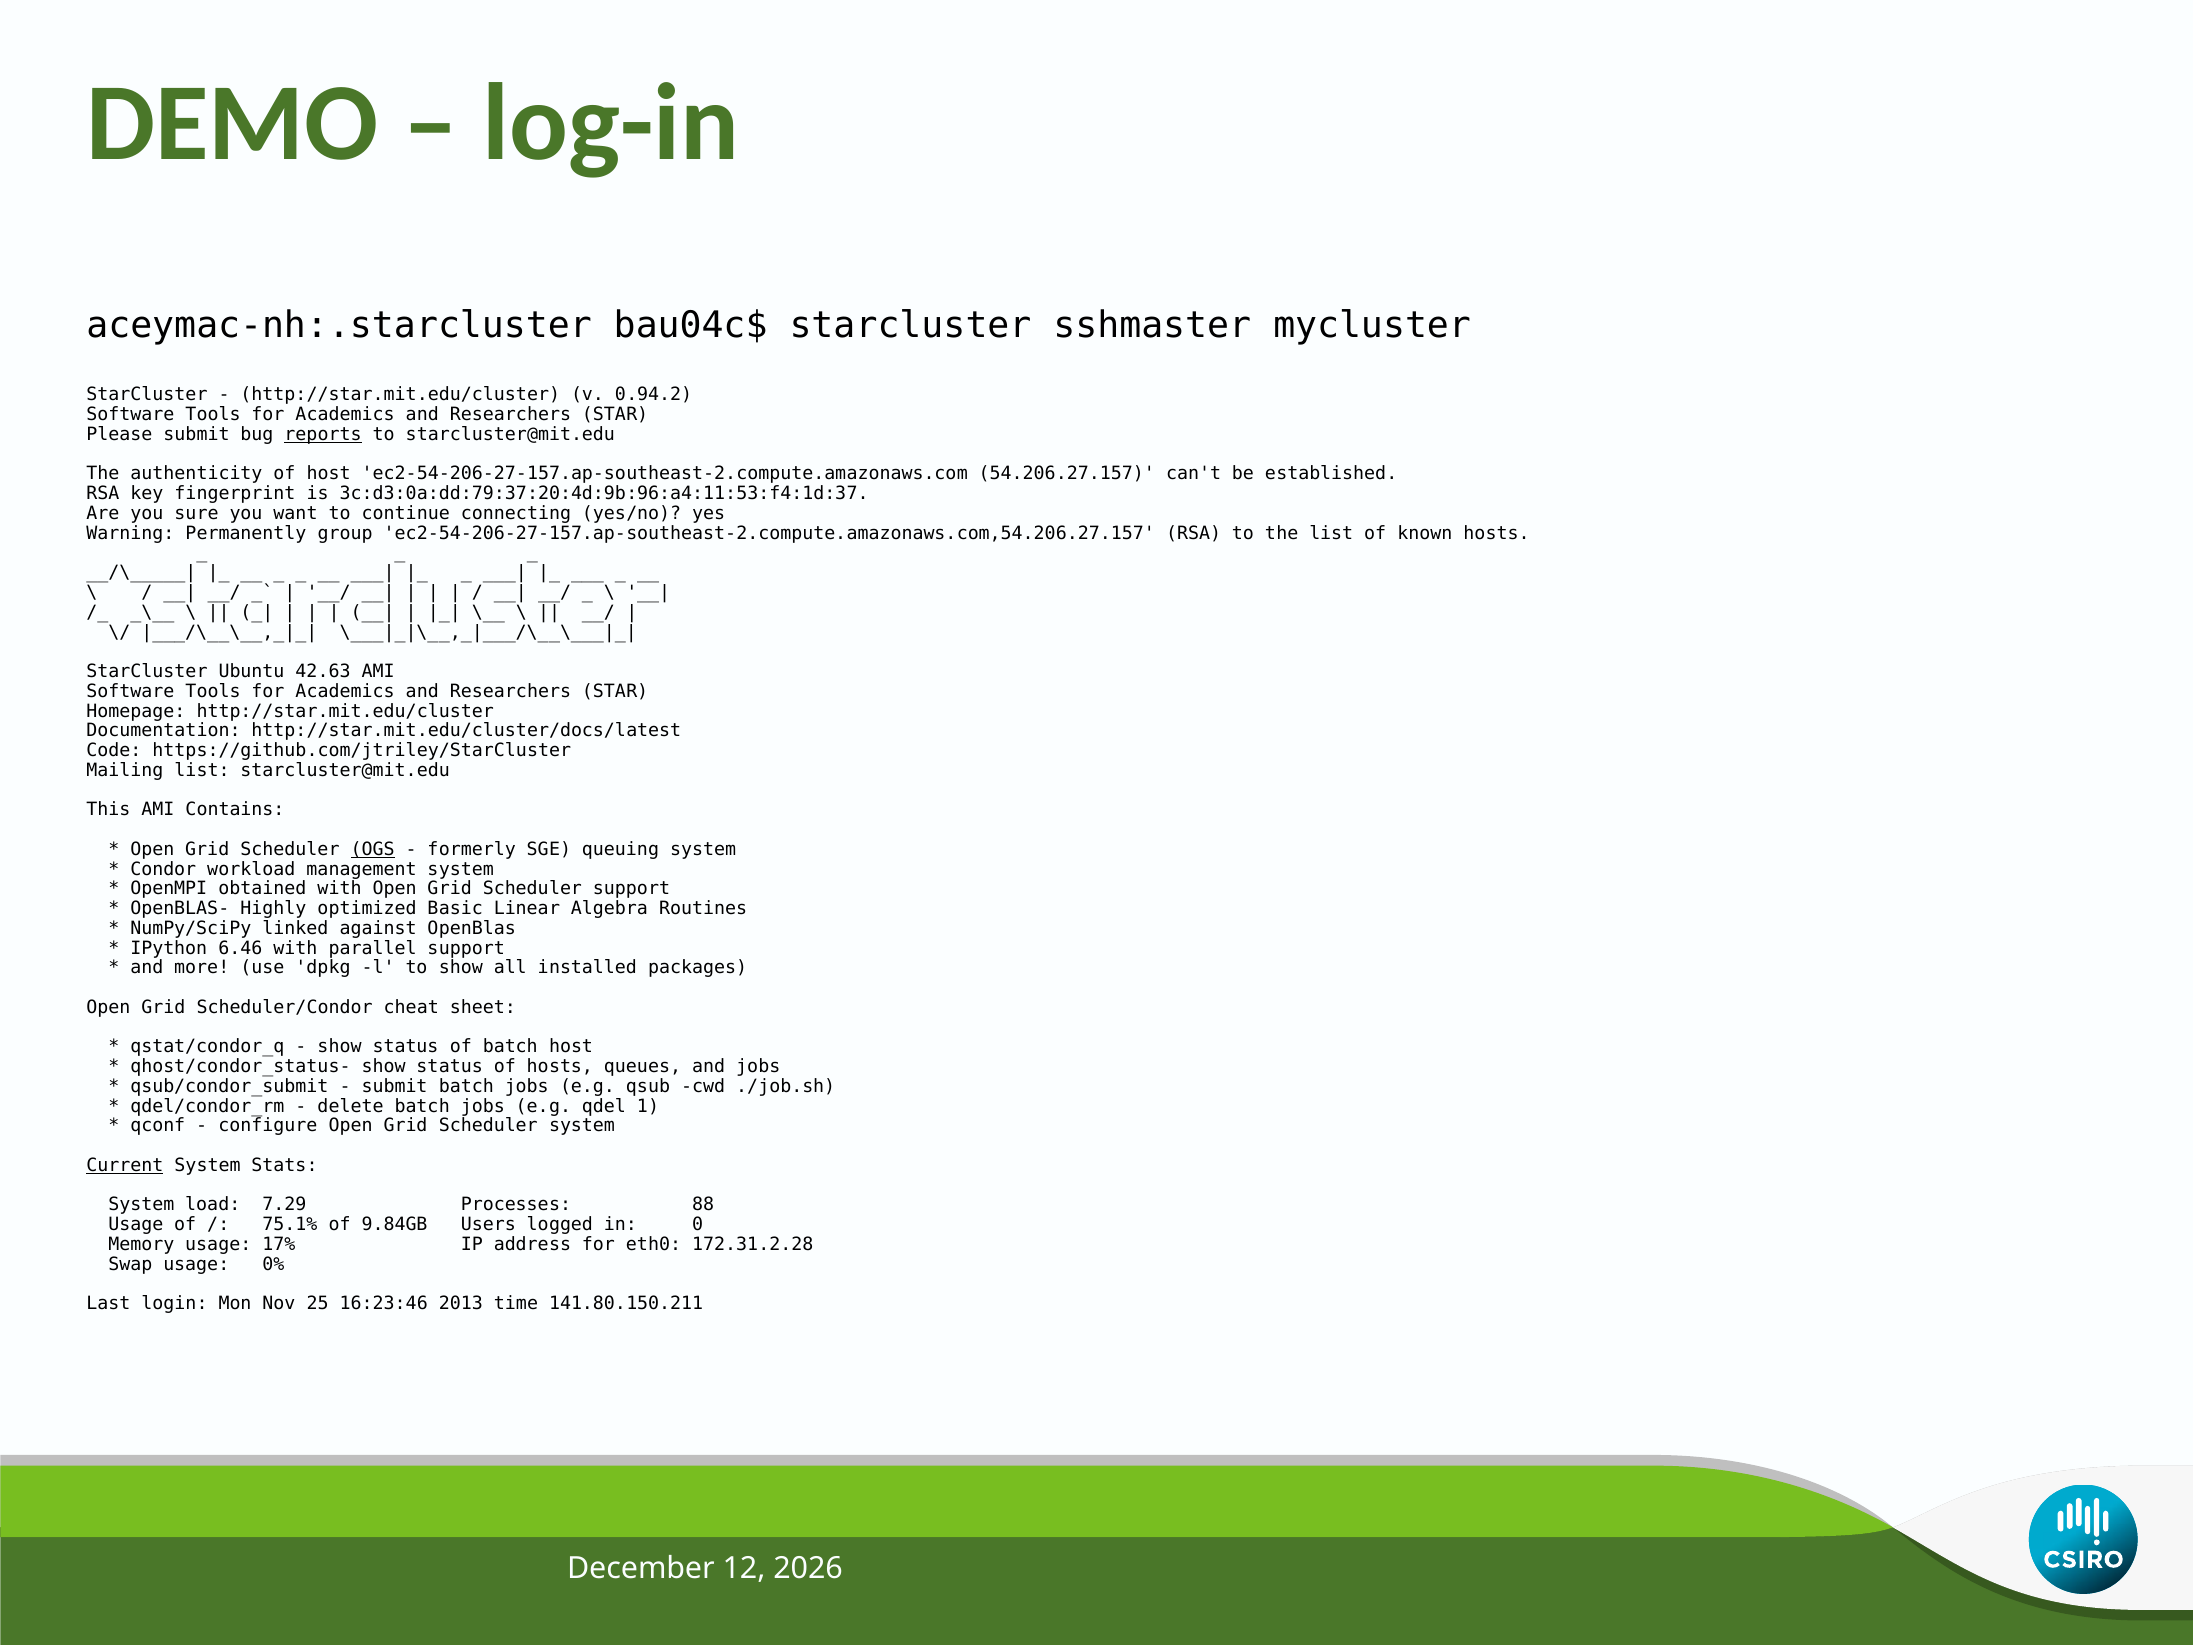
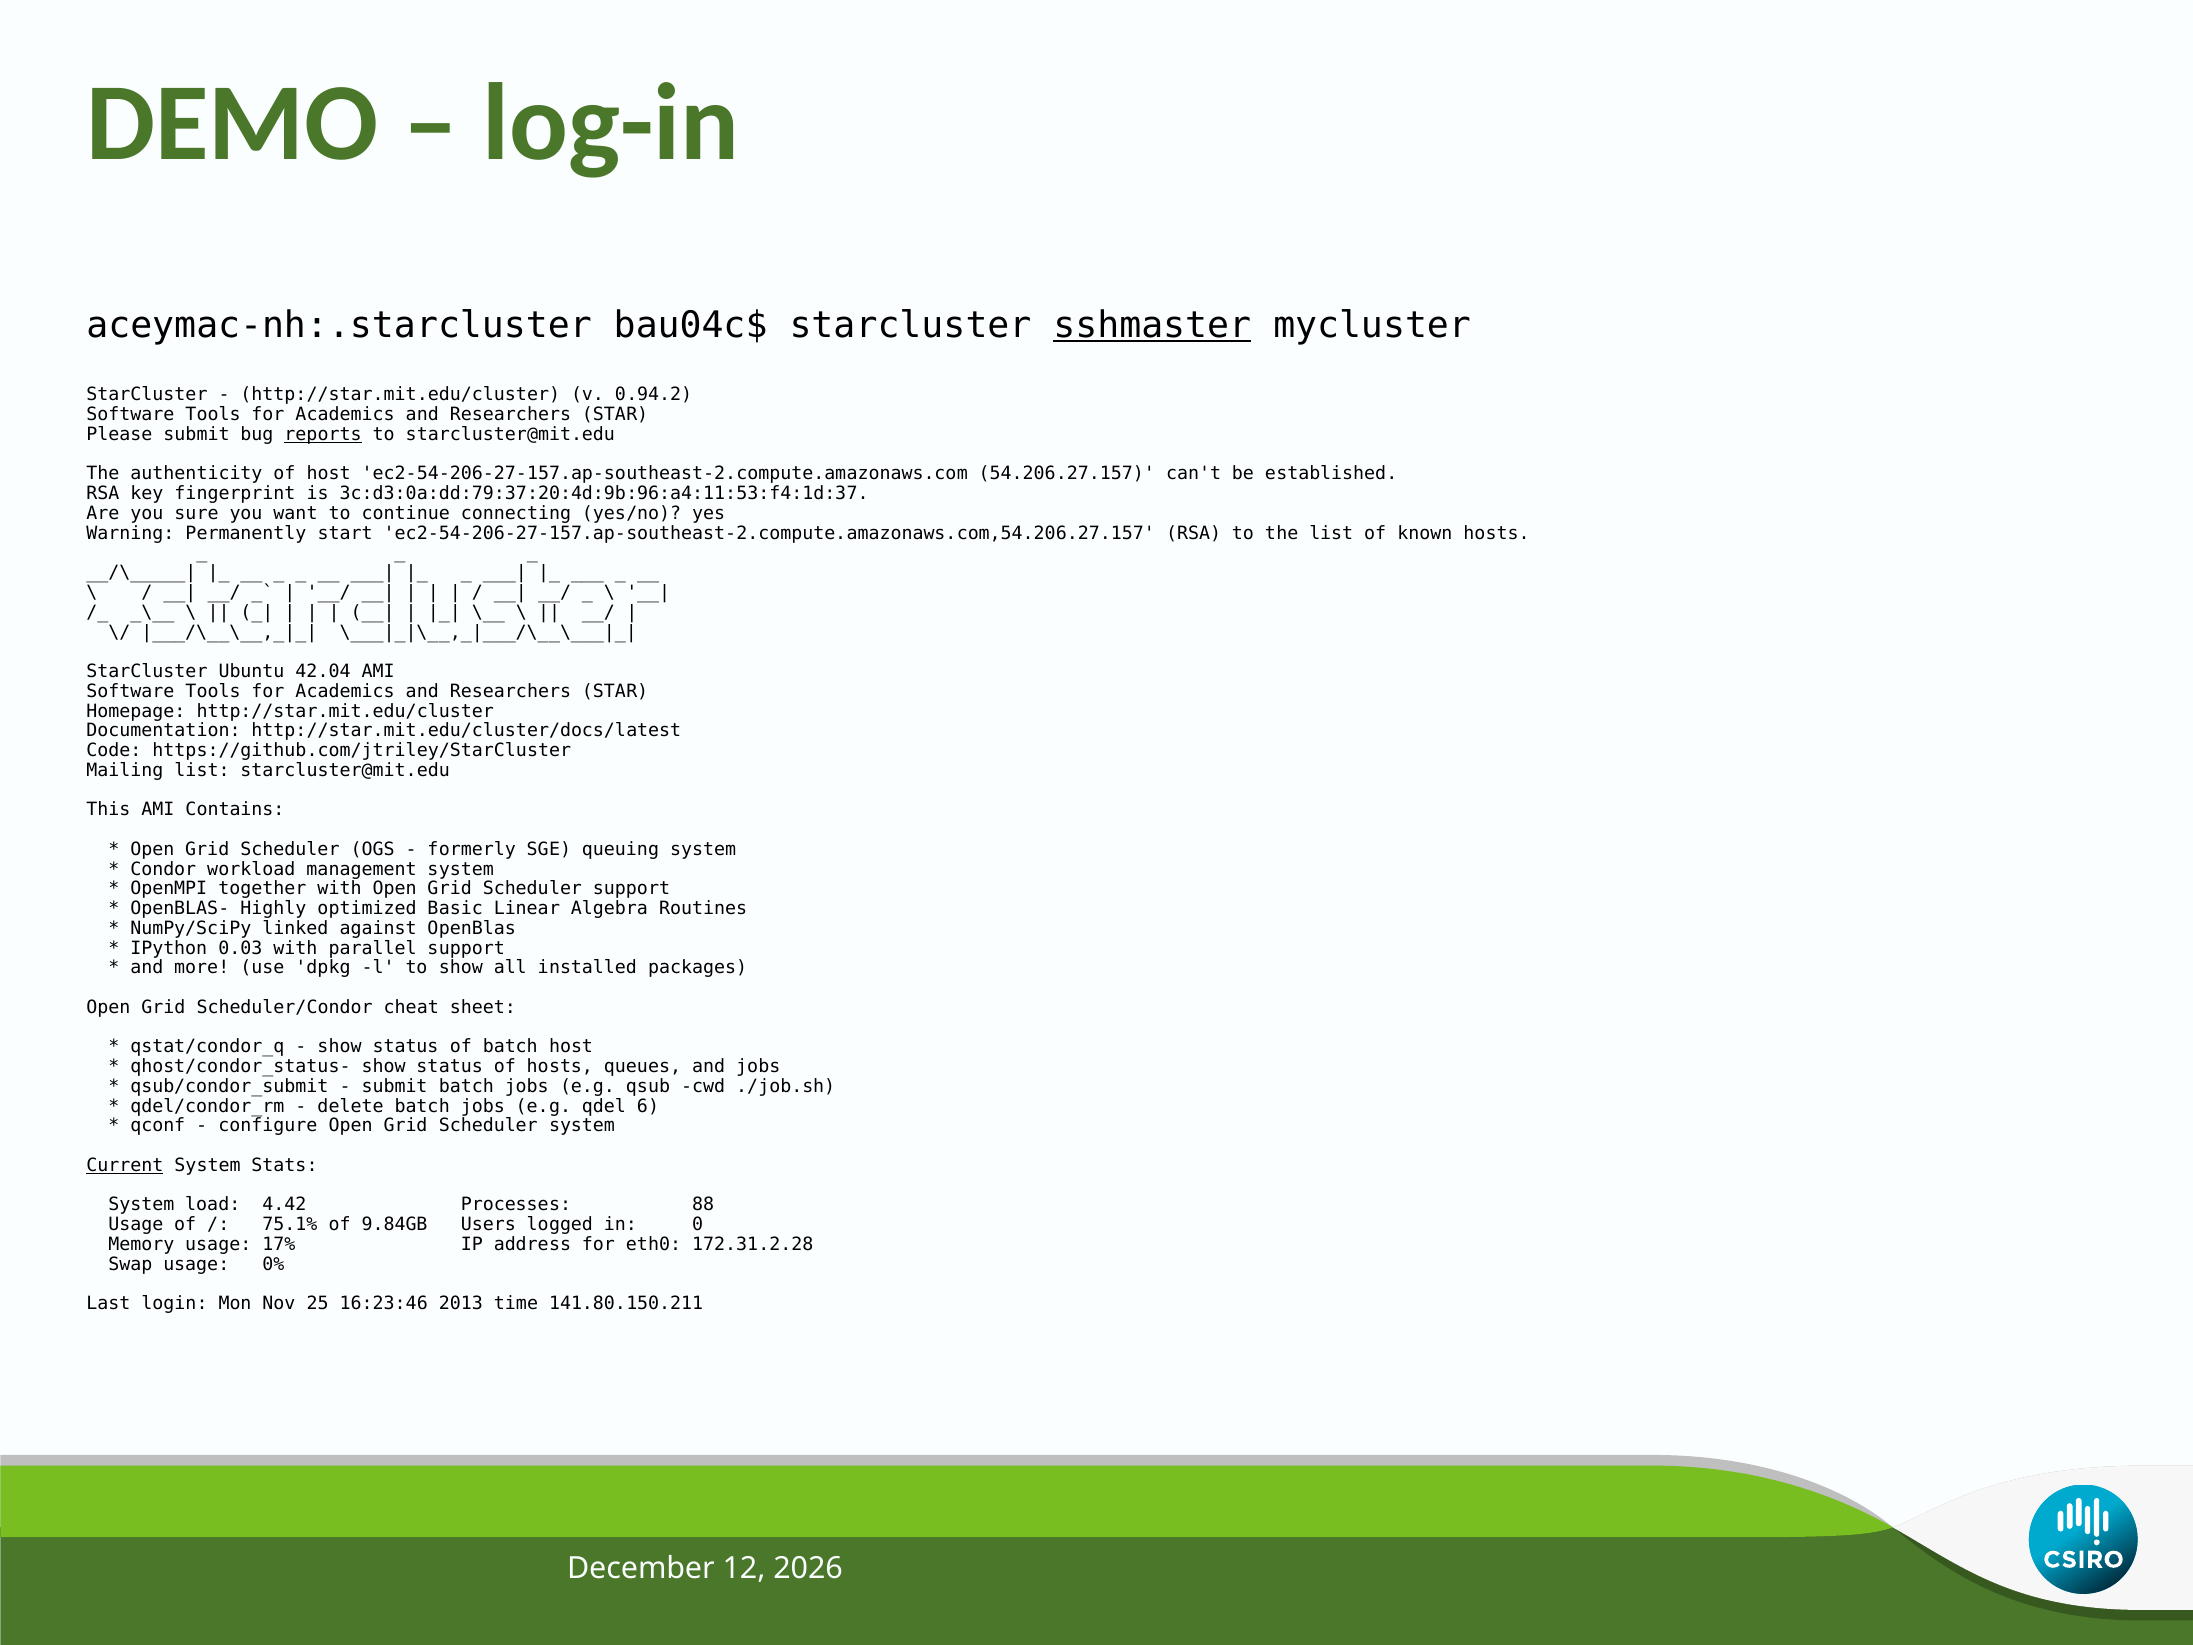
sshmaster underline: none -> present
group: group -> start
42.63: 42.63 -> 42.04
OGS underline: present -> none
obtained: obtained -> together
6.46: 6.46 -> 0.03
1: 1 -> 6
7.29: 7.29 -> 4.42
